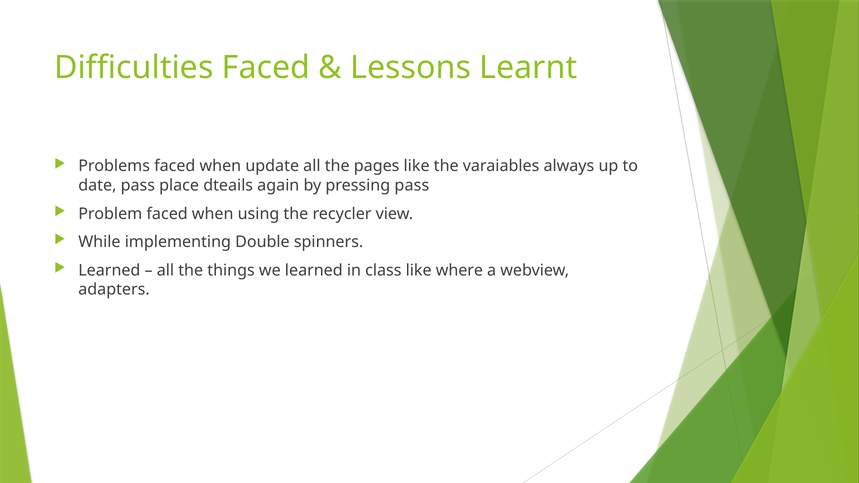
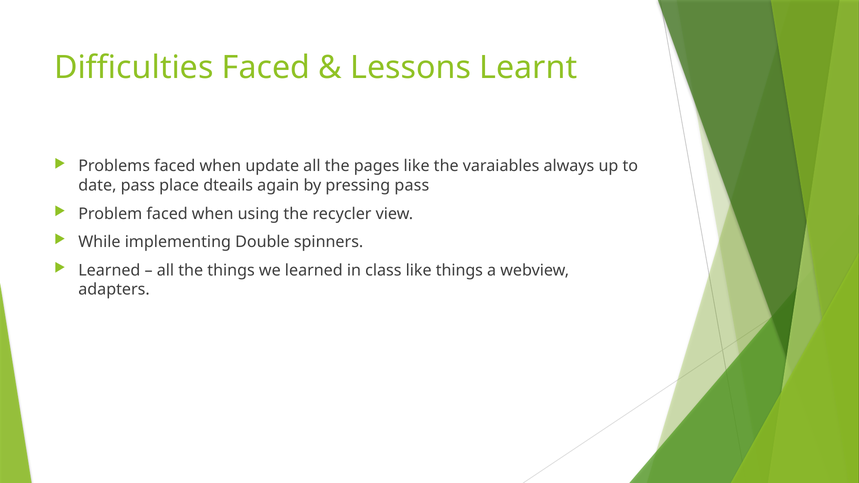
like where: where -> things
